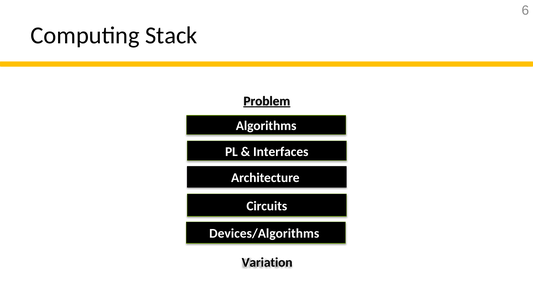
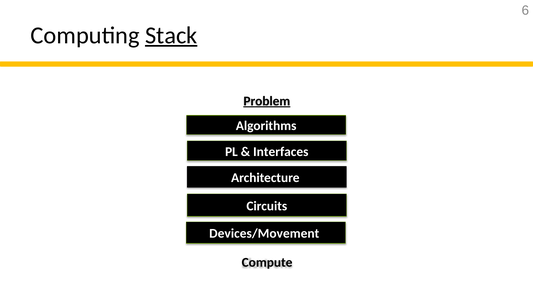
Stack underline: none -> present
Devices/Algorithms: Devices/Algorithms -> Devices/Movement
Variation: Variation -> Compute
